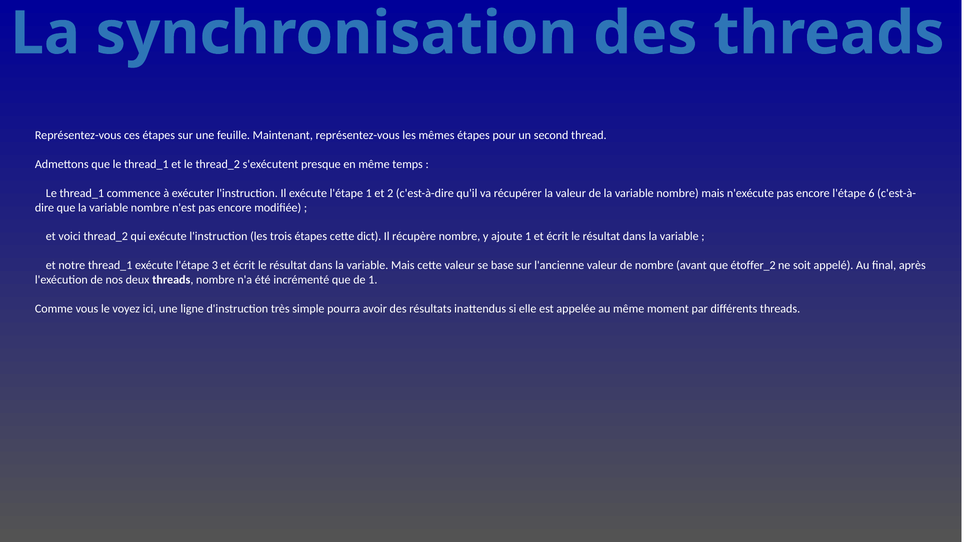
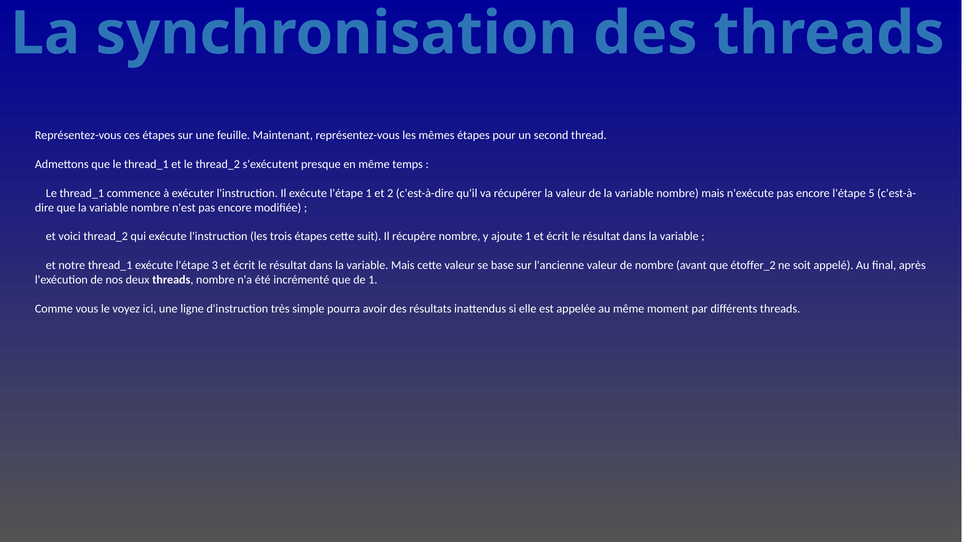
6: 6 -> 5
dict: dict -> suit
